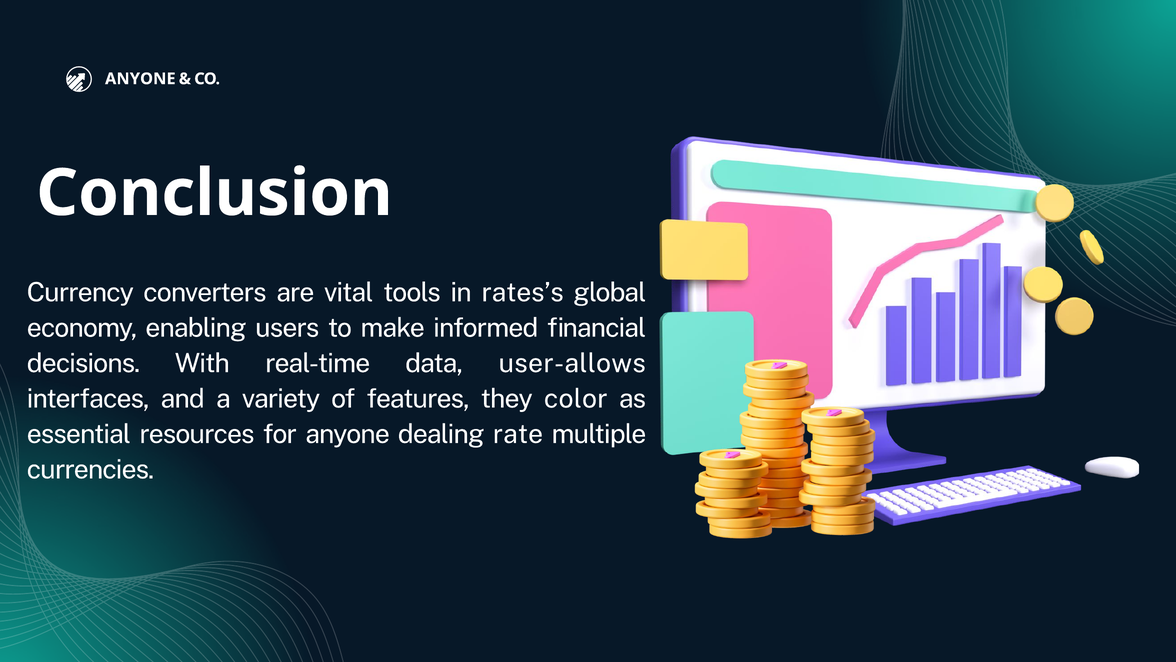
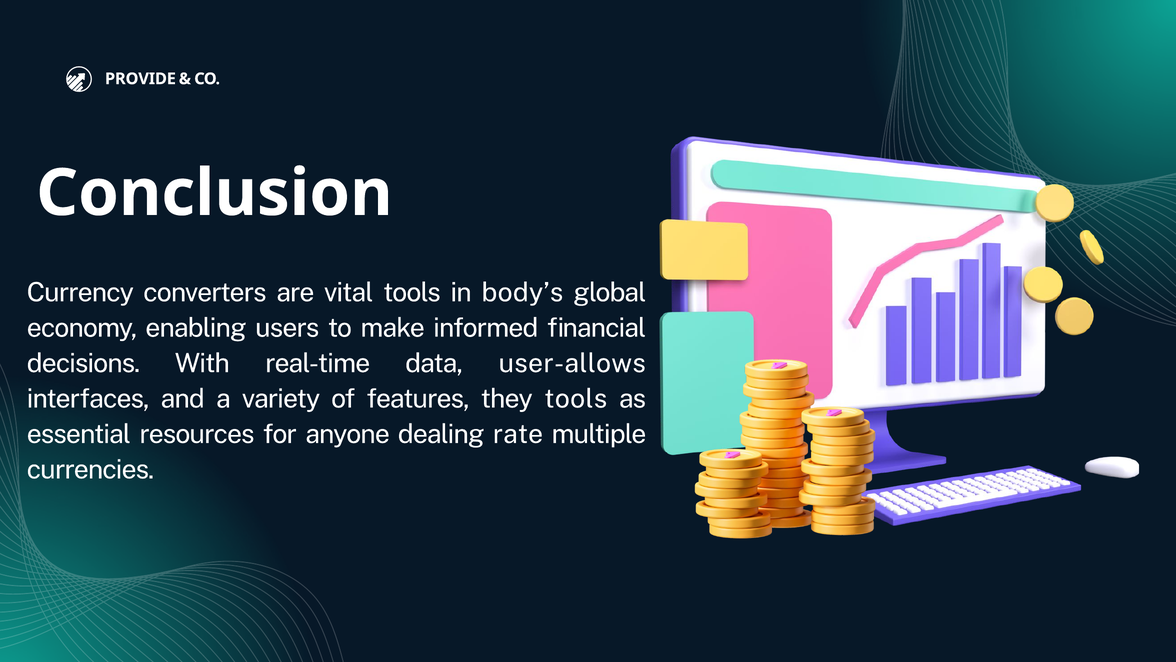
ANYONE at (140, 79): ANYONE -> PROVIDE
rates’s: rates’s -> body’s
they color: color -> tools
